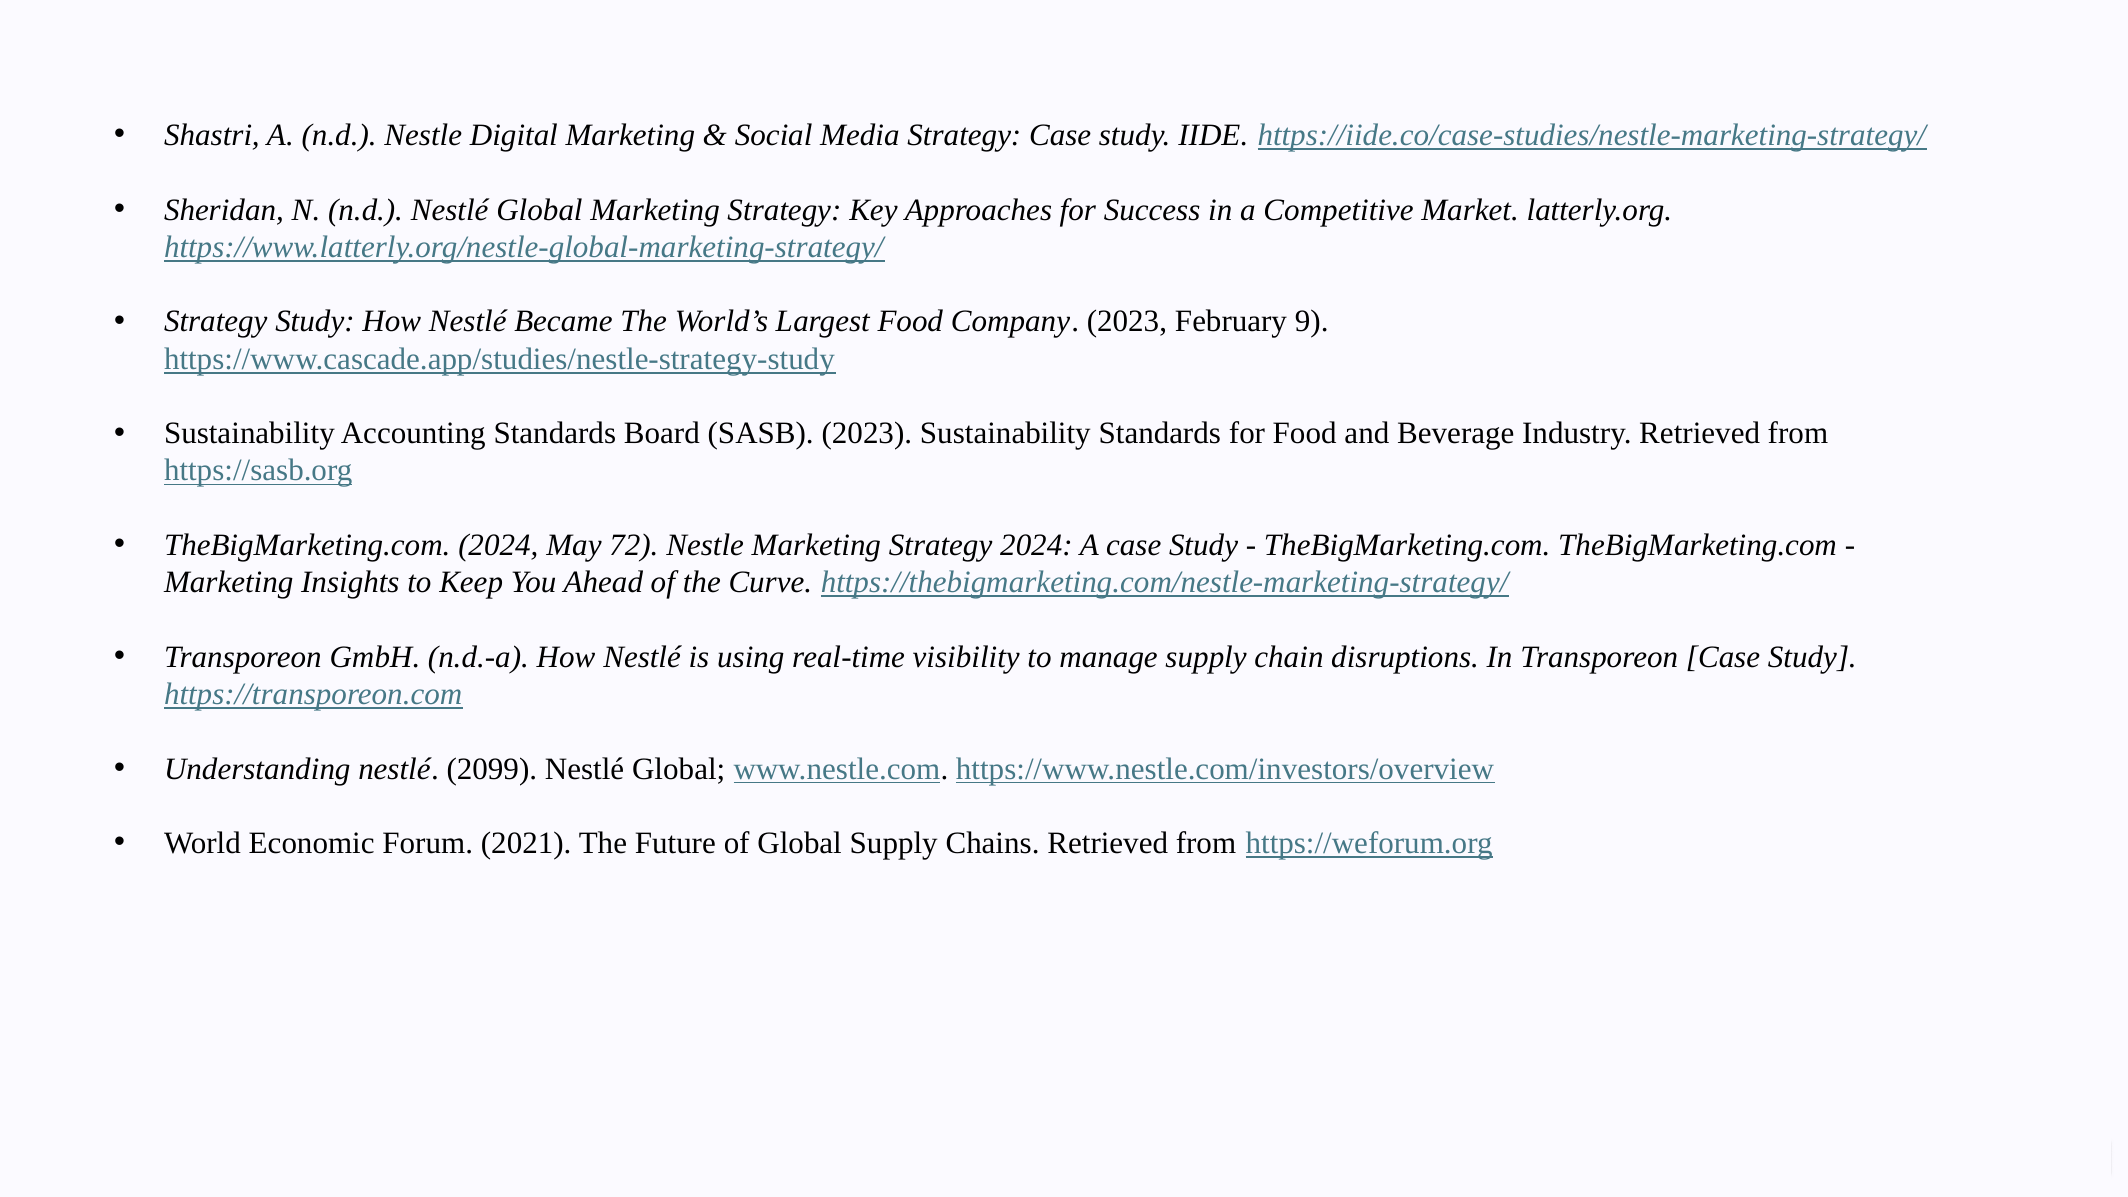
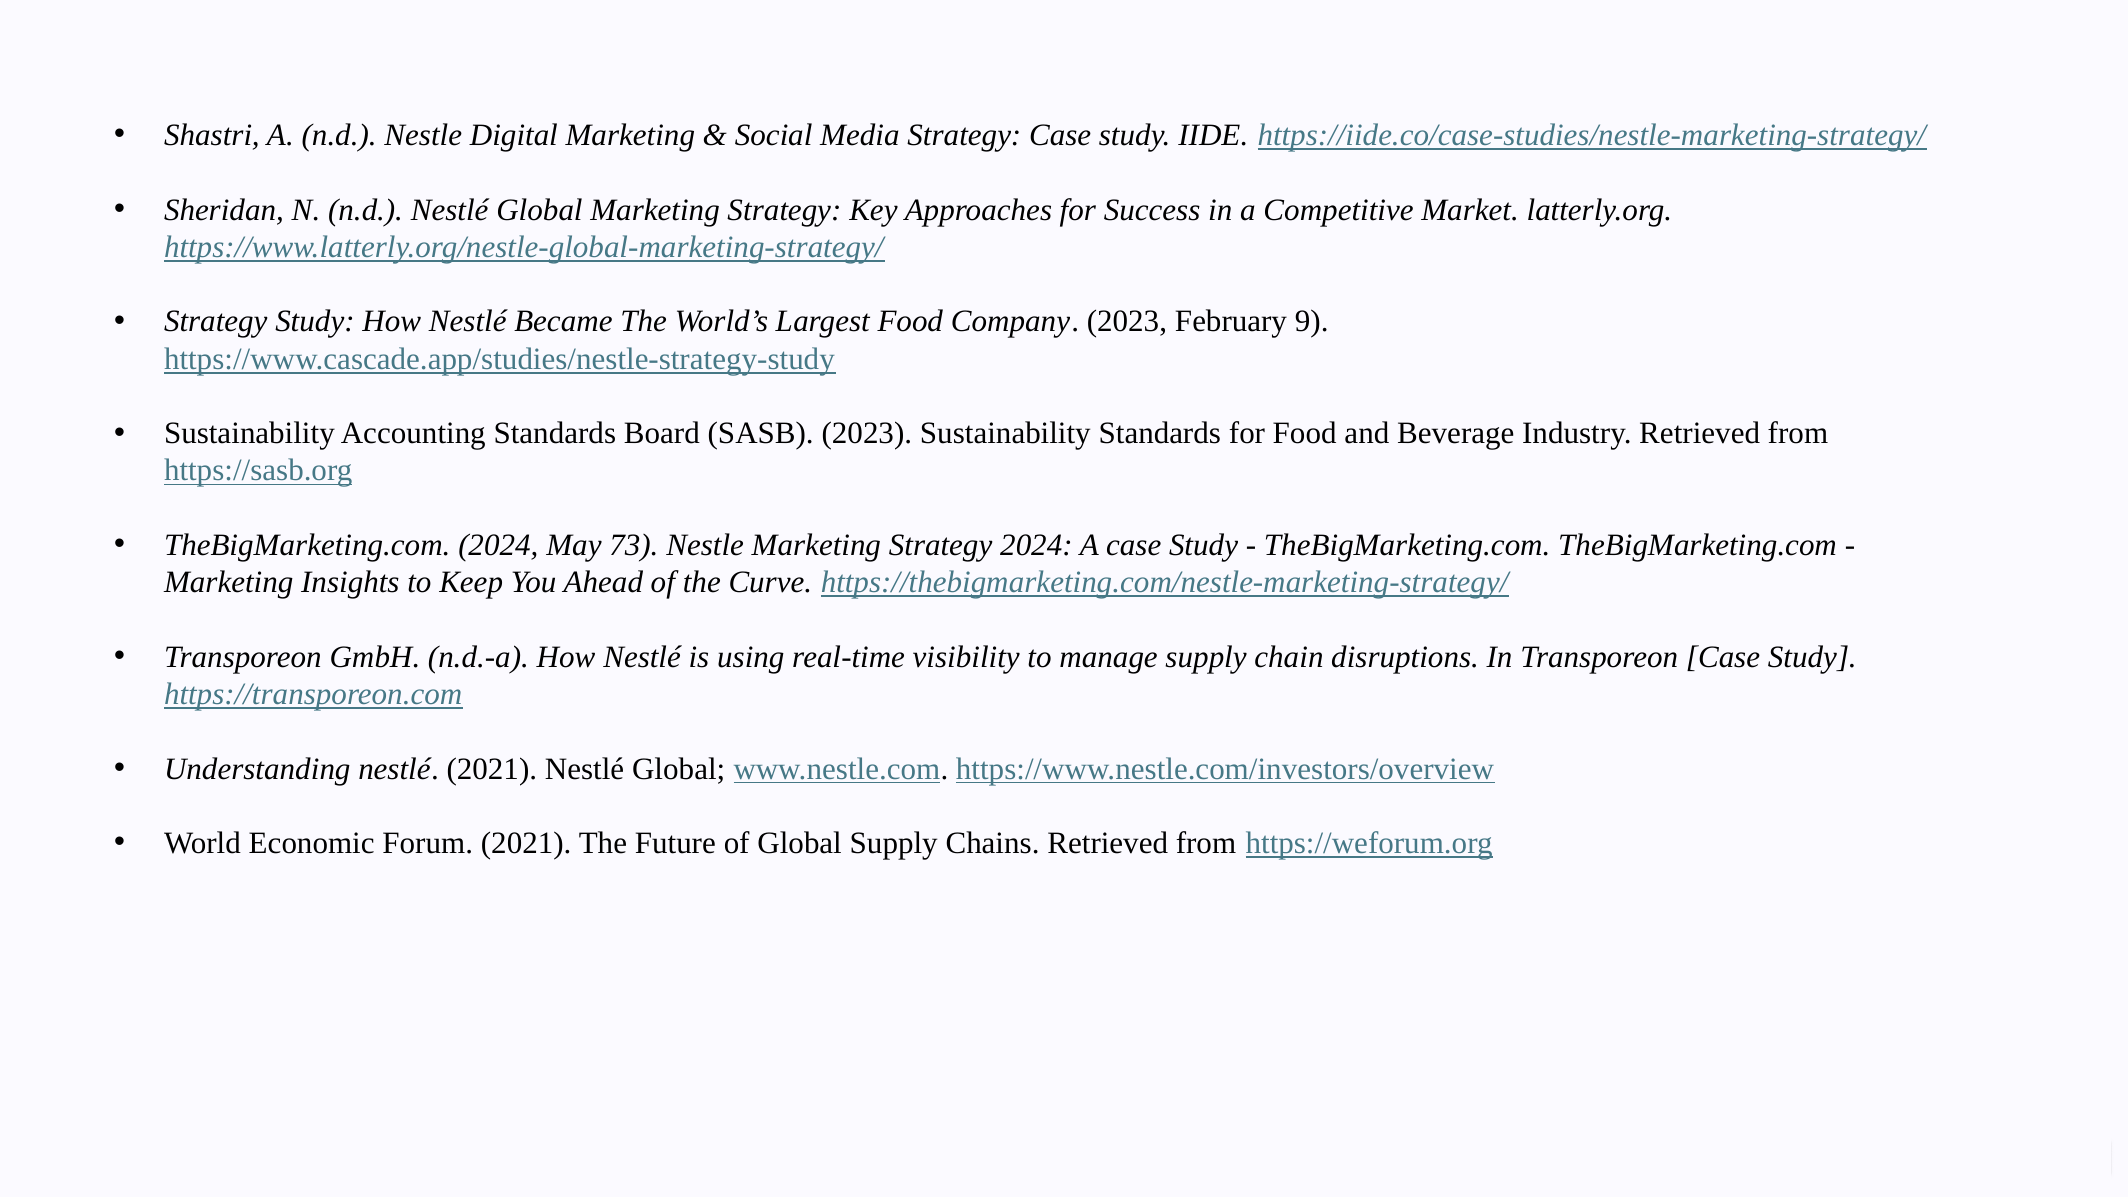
72: 72 -> 73
nestlé 2099: 2099 -> 2021
